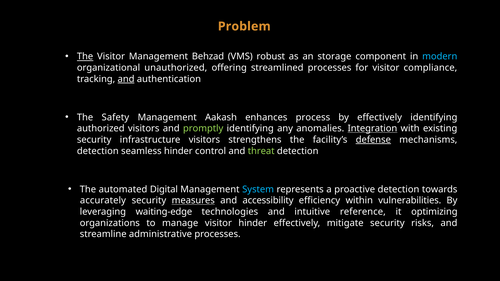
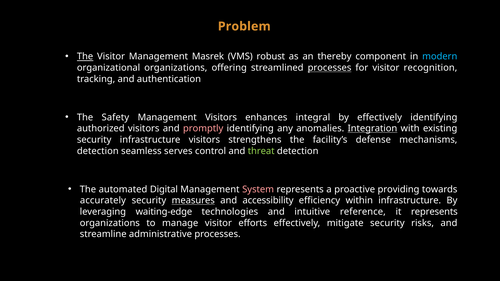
Behzad: Behzad -> Masrek
storage: storage -> thereby
organizational unauthorized: unauthorized -> organizations
processes at (330, 68) underline: none -> present
compliance: compliance -> recognition
and at (126, 79) underline: present -> none
Management Aakash: Aakash -> Visitors
process: process -> integral
promptly colour: light green -> pink
defense underline: present -> none
seamless hinder: hinder -> serves
System colour: light blue -> pink
proactive detection: detection -> providing
within vulnerabilities: vulnerabilities -> infrastructure
it optimizing: optimizing -> represents
visitor hinder: hinder -> efforts
